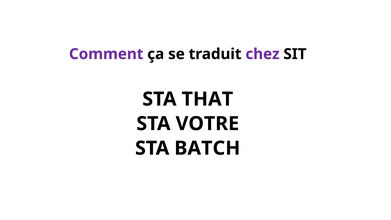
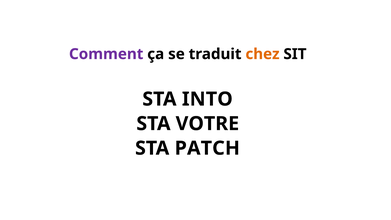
chez colour: purple -> orange
THAT: THAT -> INTO
BATCH: BATCH -> PATCH
